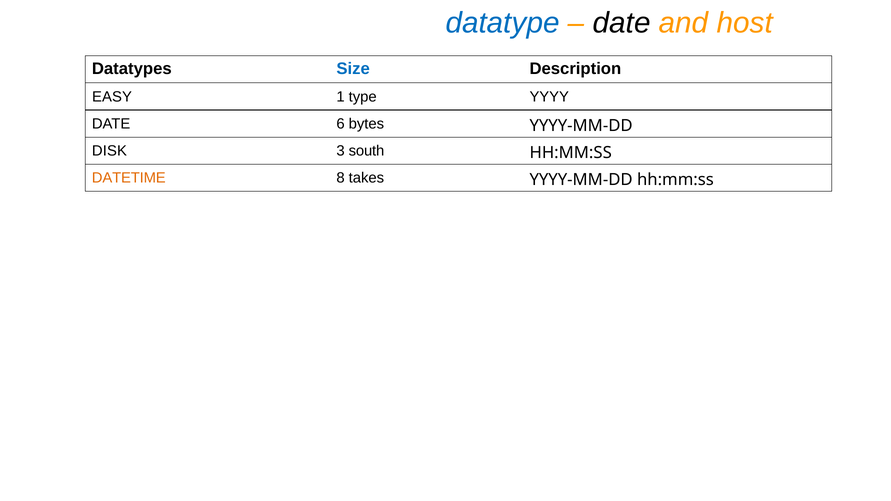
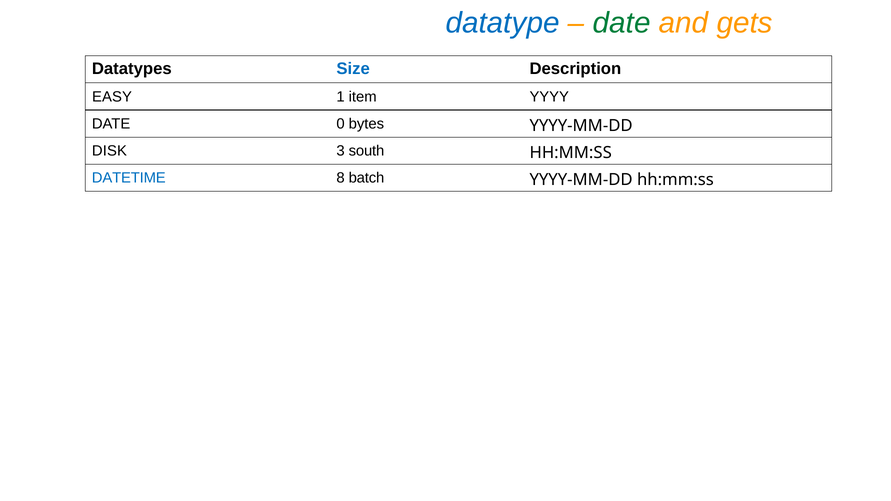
date at (622, 23) colour: black -> green
host: host -> gets
type: type -> item
6: 6 -> 0
DATETIME colour: orange -> blue
takes: takes -> batch
